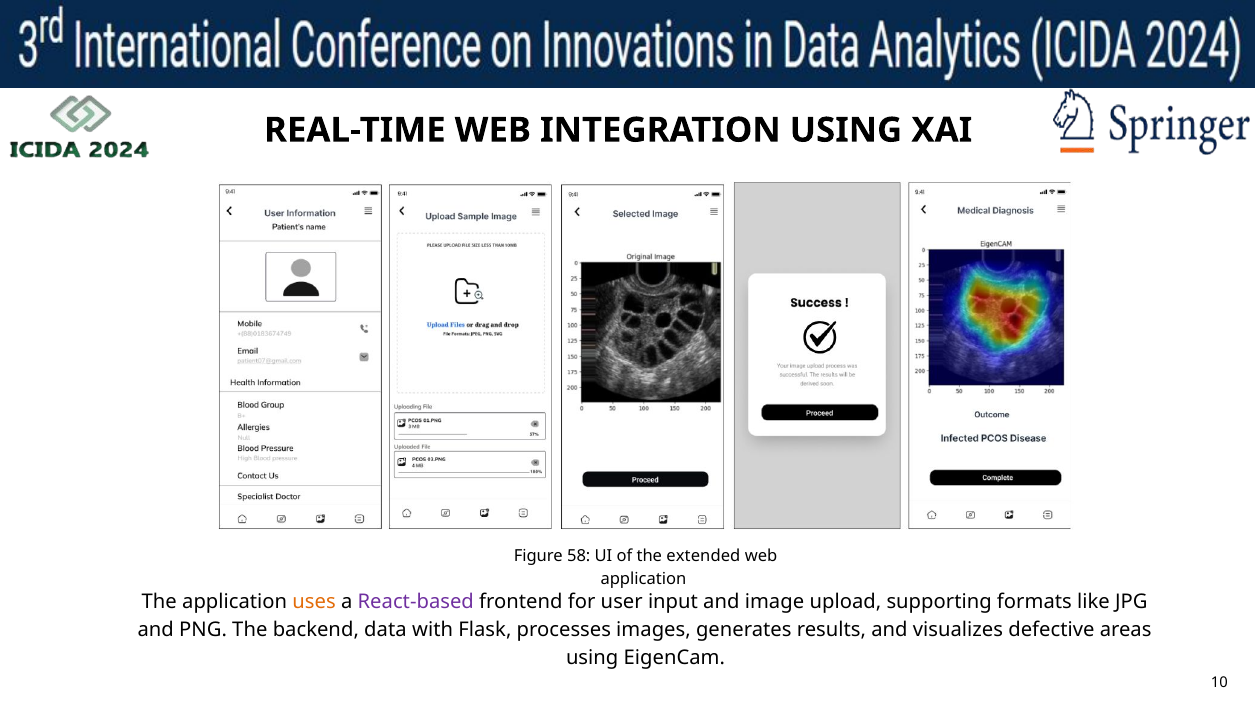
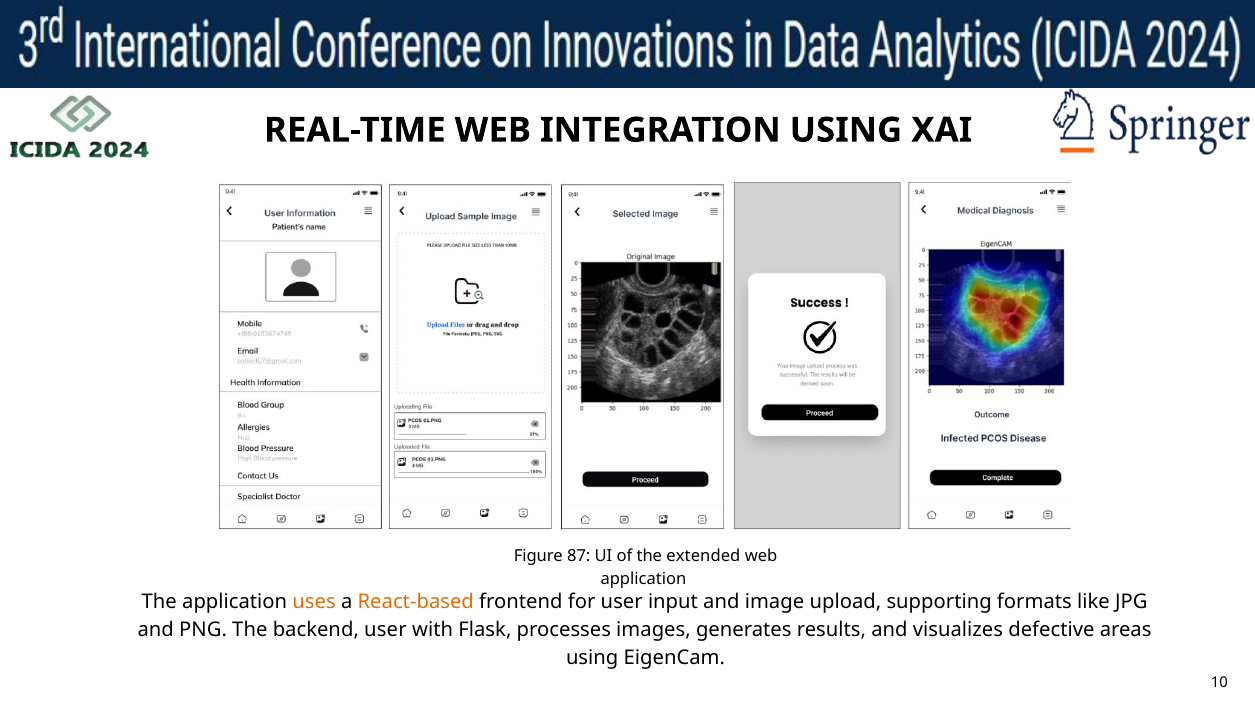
58: 58 -> 87
React-based colour: purple -> orange
backend data: data -> user
